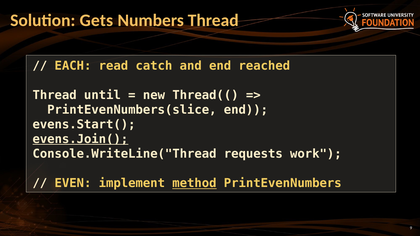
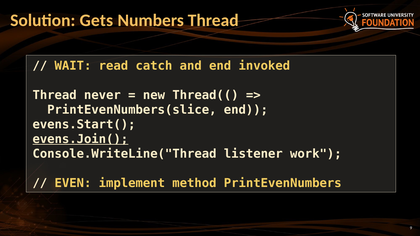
EACH: EACH -> WAIT
reached: reached -> invoked
until: until -> never
requests: requests -> listener
method underline: present -> none
